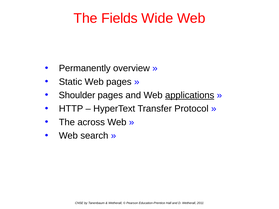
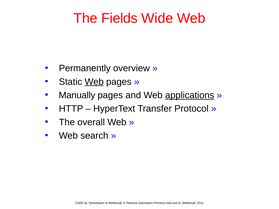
Web at (94, 82) underline: none -> present
Shoulder: Shoulder -> Manually
across: across -> overall
